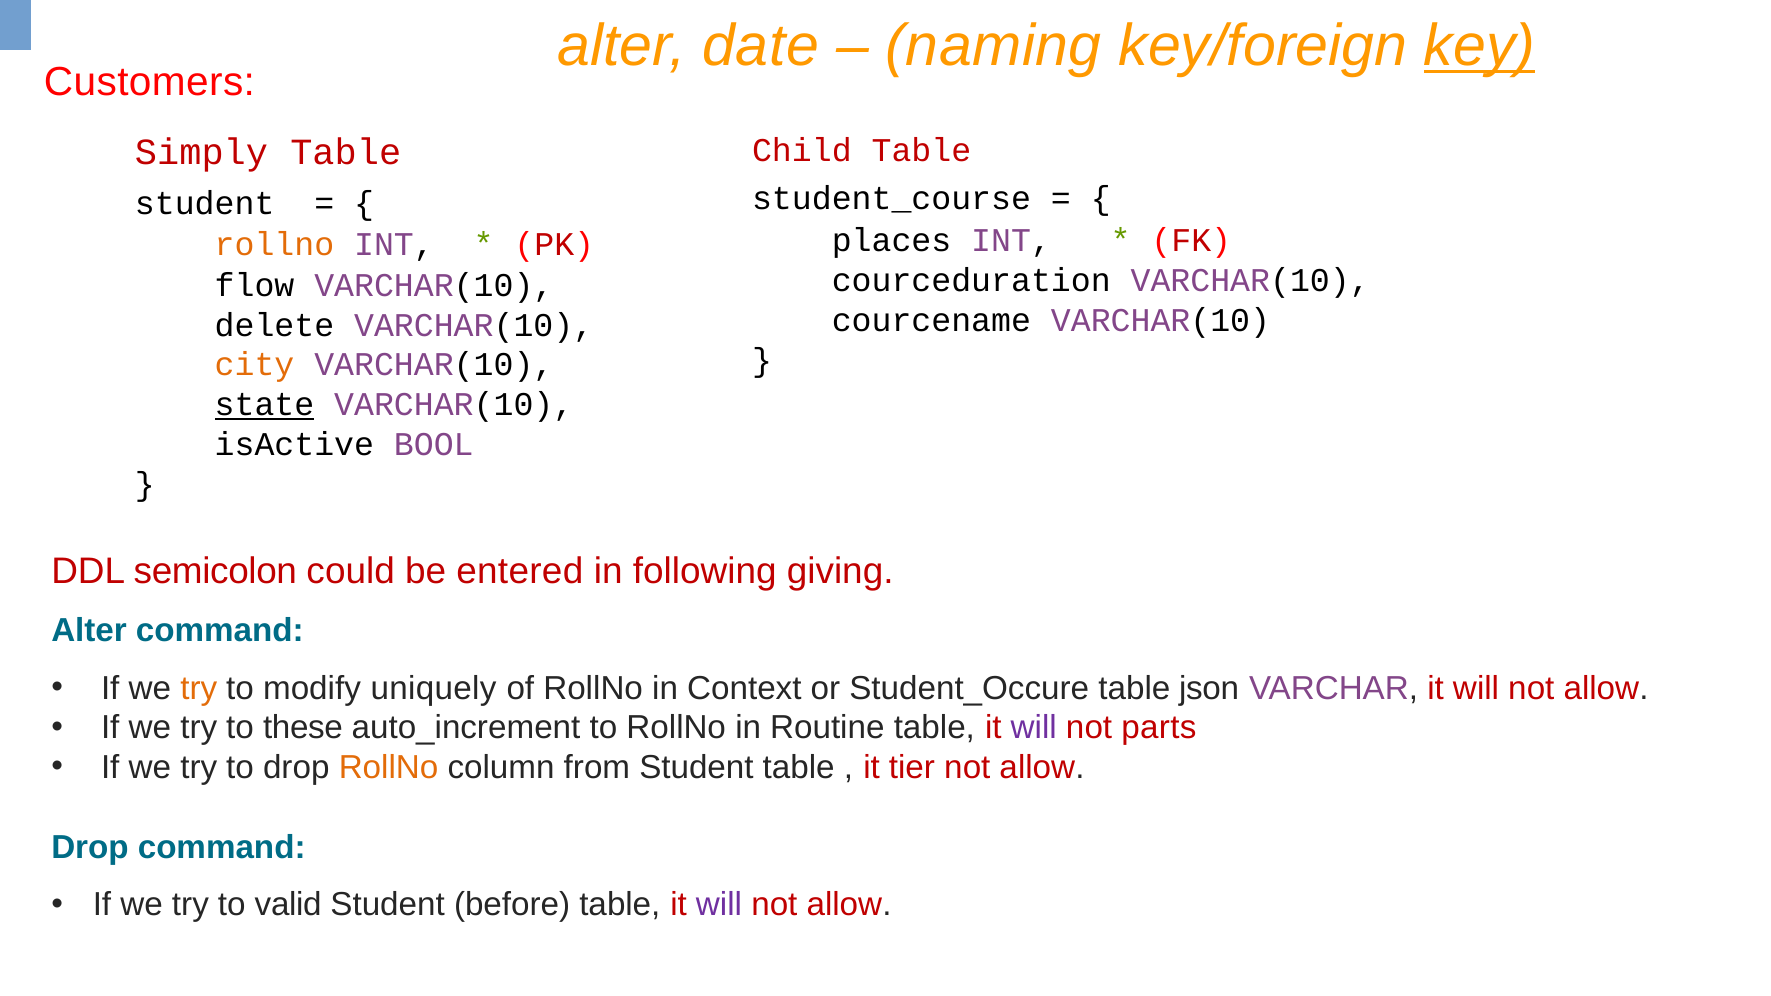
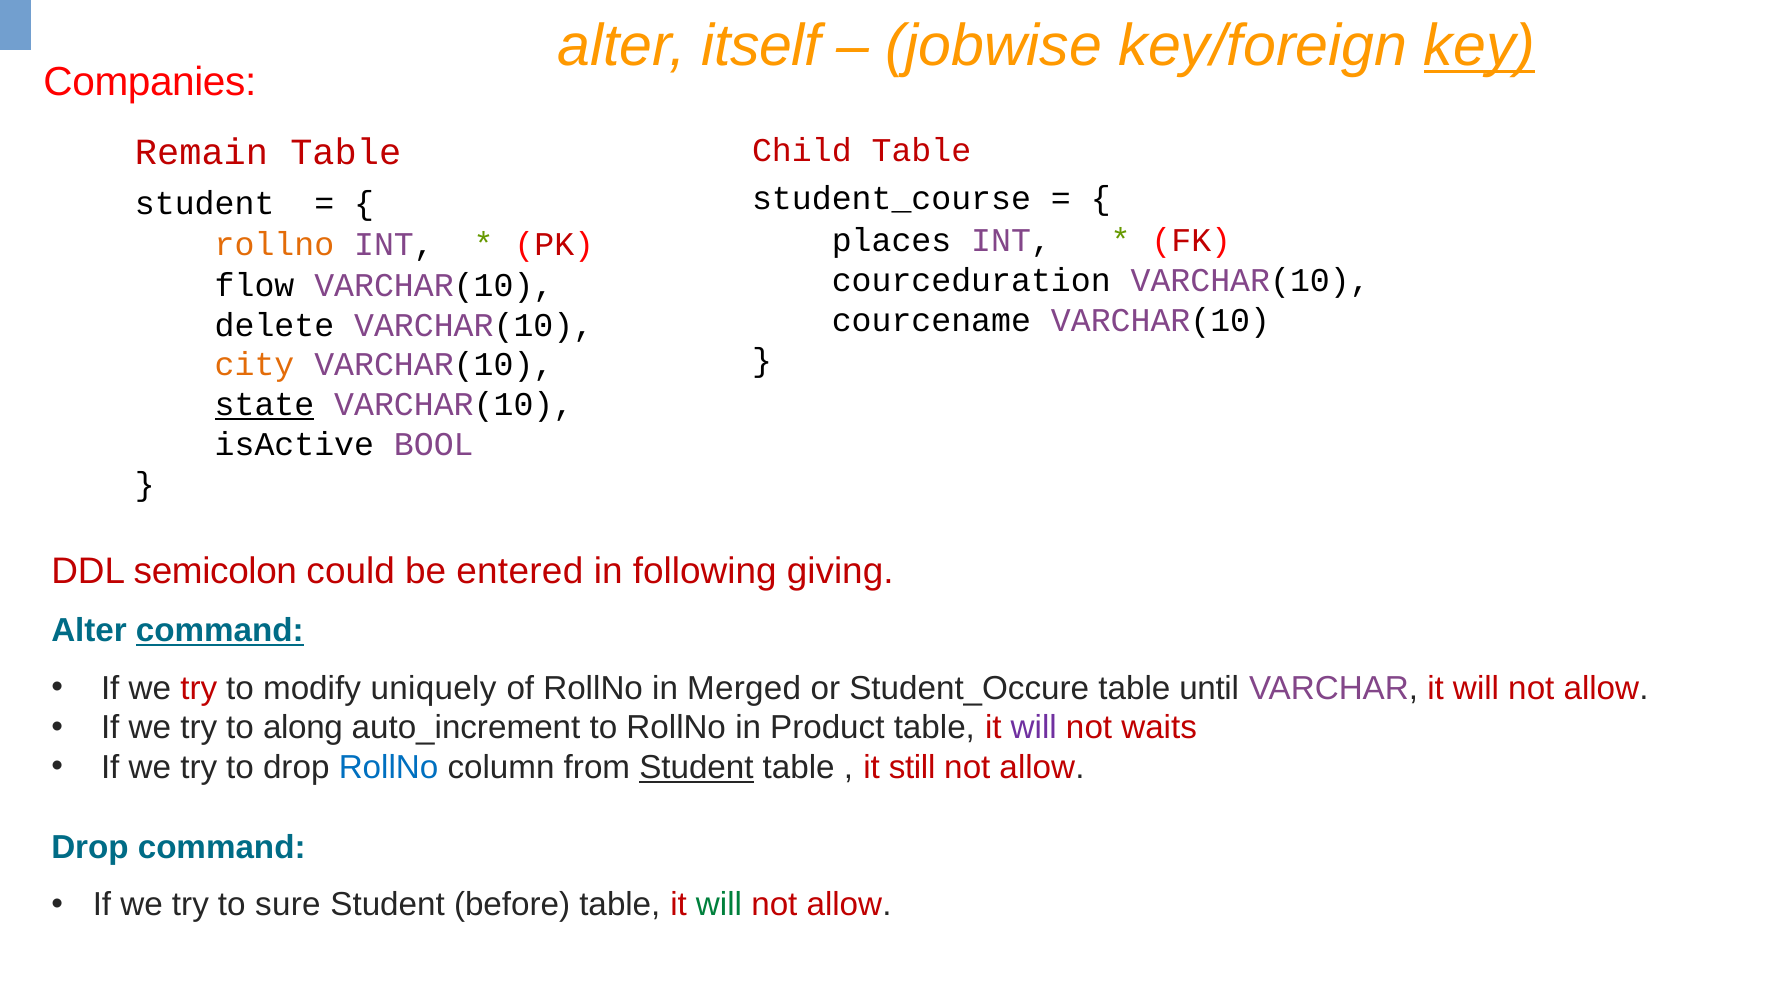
date: date -> itself
naming: naming -> jobwise
Customers: Customers -> Companies
Simply: Simply -> Remain
command at (220, 631) underline: none -> present
try at (199, 688) colour: orange -> red
Context: Context -> Merged
json: json -> until
these: these -> along
Routine: Routine -> Product
parts: parts -> waits
RollNo at (389, 768) colour: orange -> blue
Student at (696, 768) underline: none -> present
tier: tier -> still
valid: valid -> sure
will at (719, 905) colour: purple -> green
